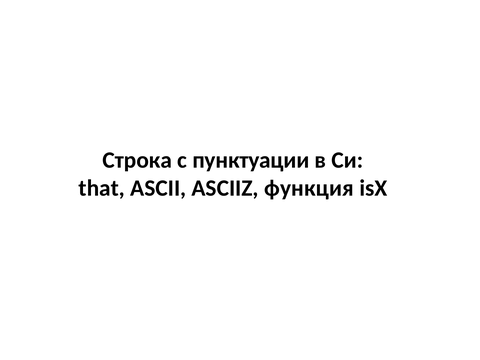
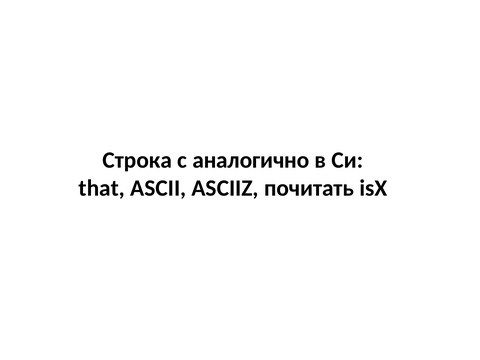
пунктуации: пунктуации -> аналогично
функция: функция -> почитать
